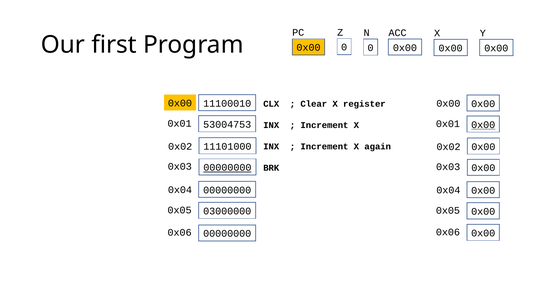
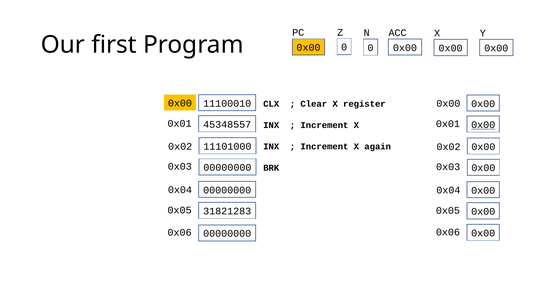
53004753: 53004753 -> 45348557
00000000 at (227, 168) underline: present -> none
03000000: 03000000 -> 31821283
